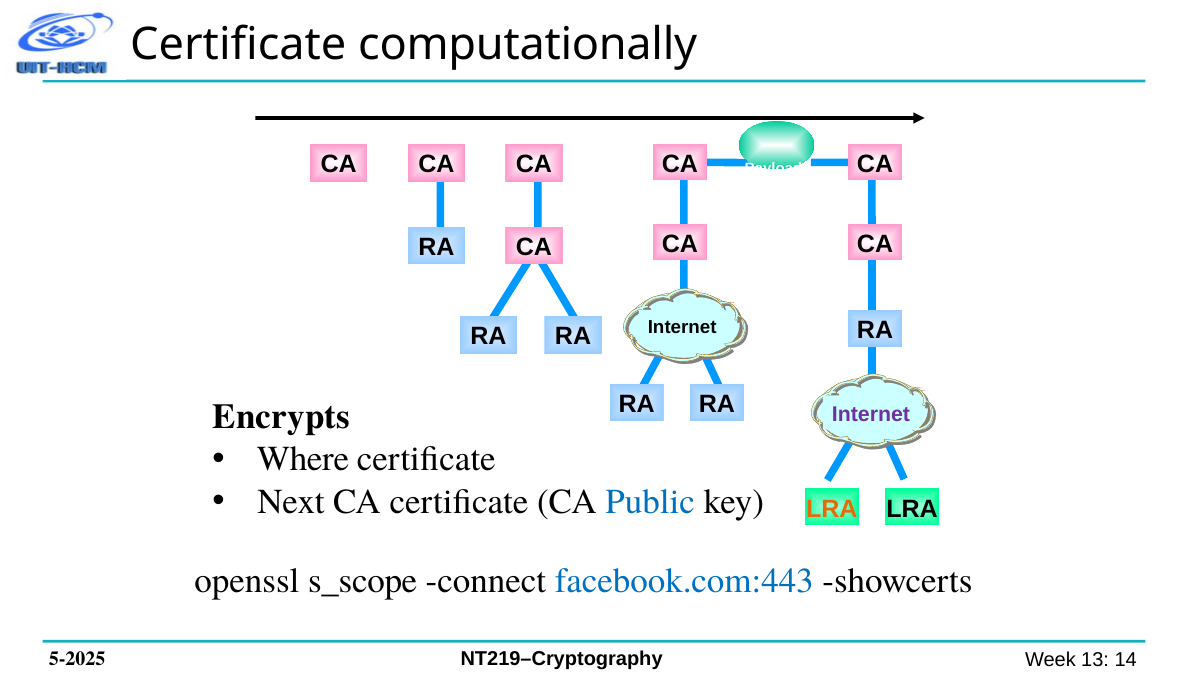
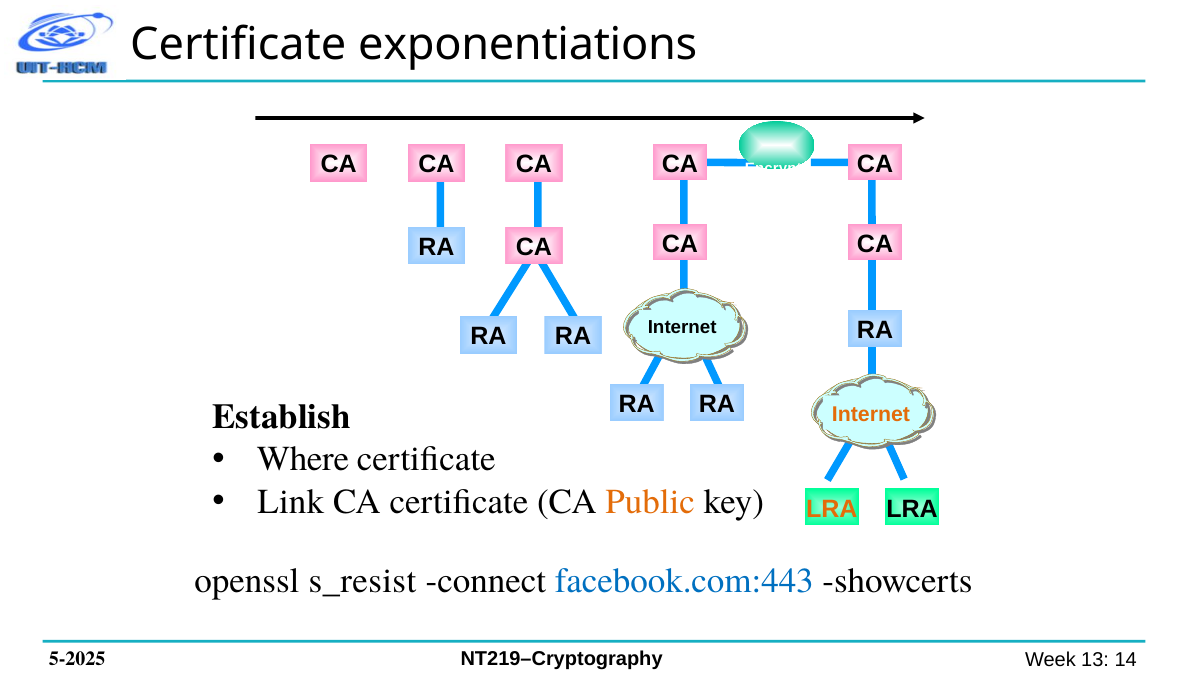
computationally: computationally -> exponentiations
Payloads: Payloads -> Encrypts
Internet at (871, 414) colour: purple -> orange
Encrypts: Encrypts -> Establish
Next: Next -> Link
Public colour: blue -> orange
s_scope: s_scope -> s_resist
